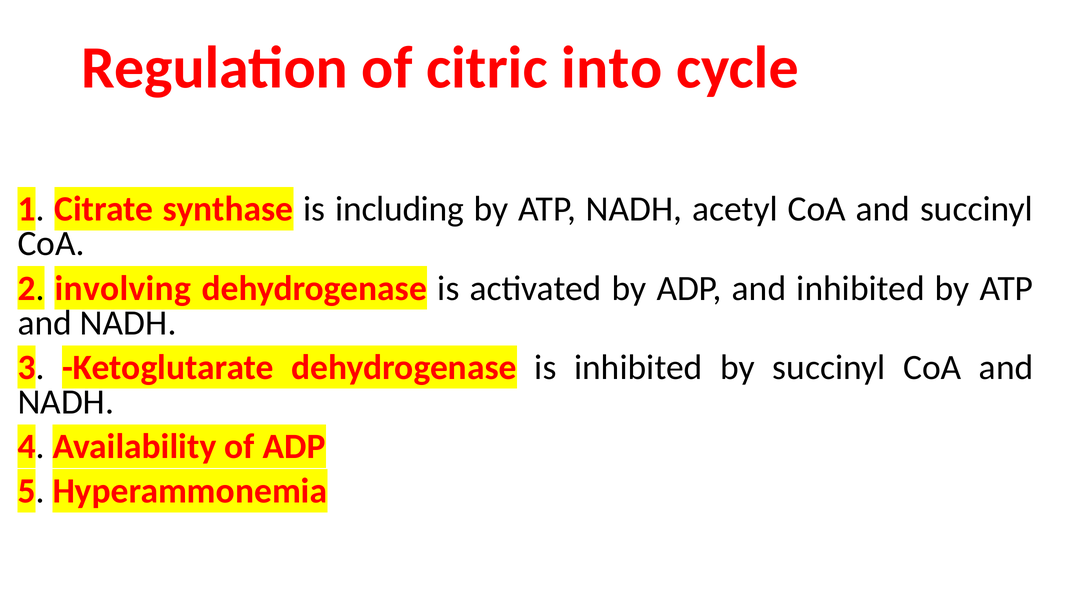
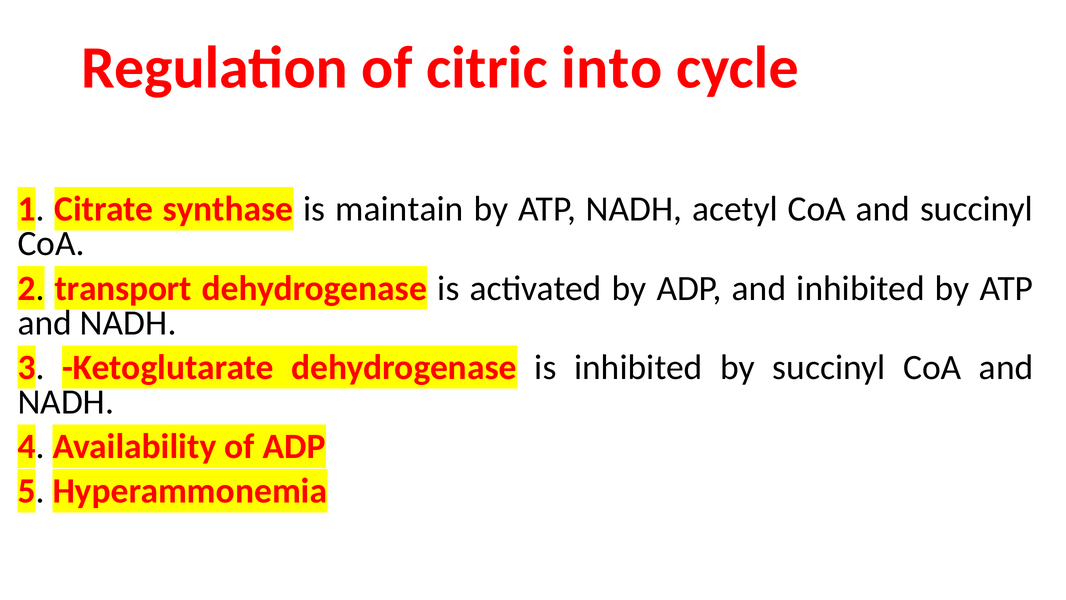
including: including -> maintain
involving: involving -> transport
